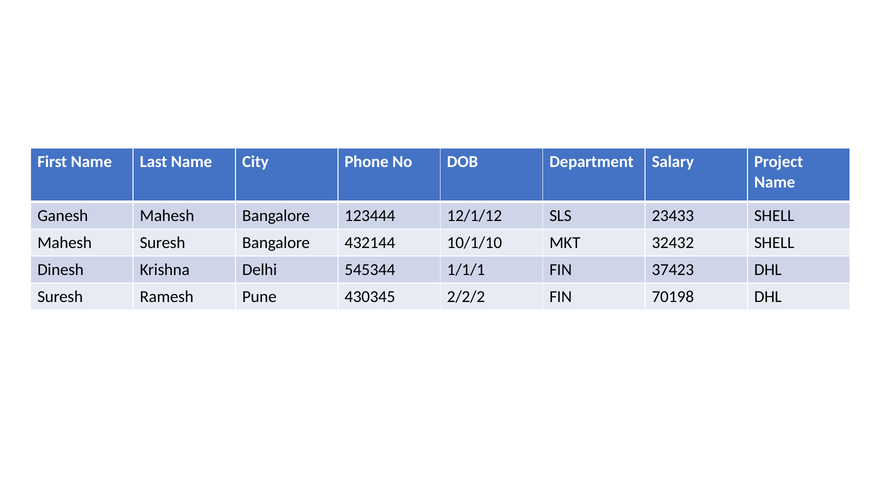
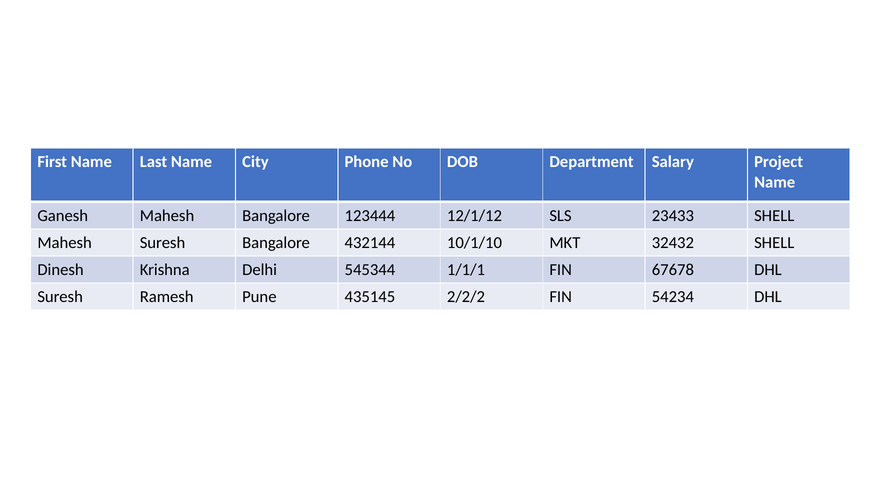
37423: 37423 -> 67678
430345: 430345 -> 435145
70198: 70198 -> 54234
